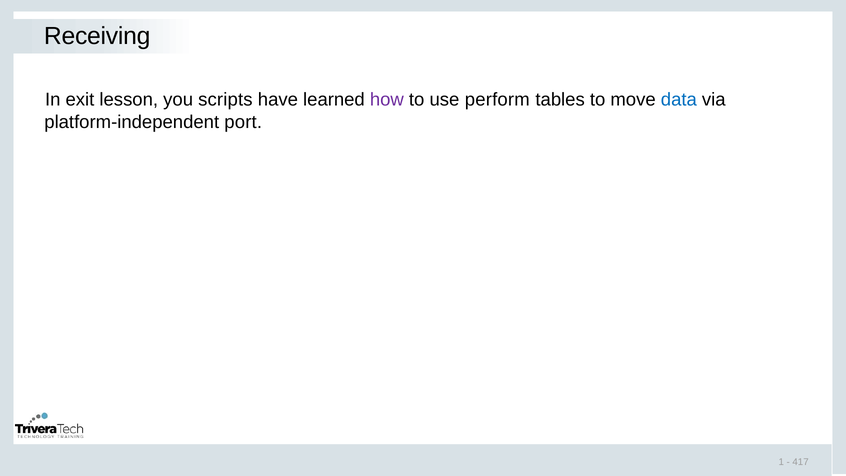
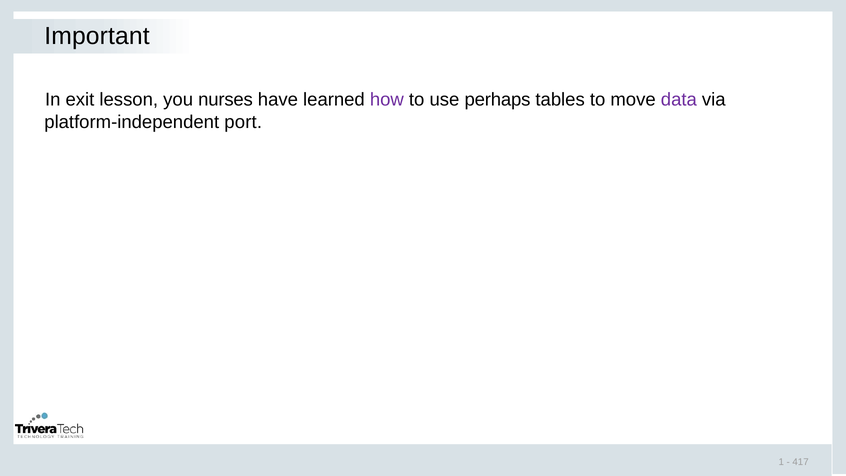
Receiving: Receiving -> Important
scripts: scripts -> nurses
perform: perform -> perhaps
data colour: blue -> purple
